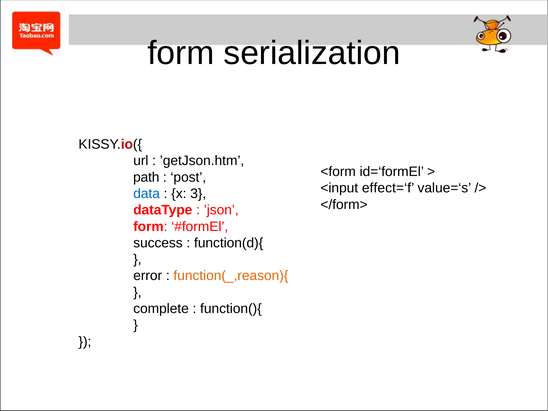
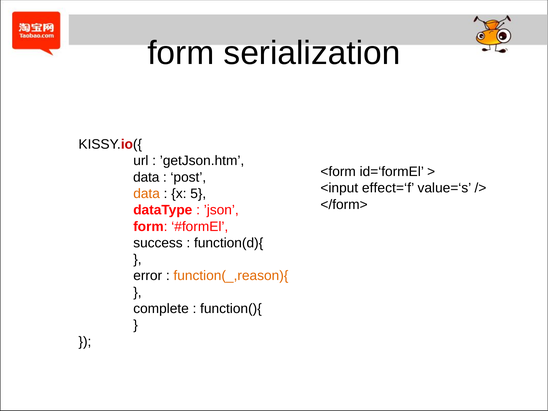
path at (146, 177): path -> data
data at (147, 194) colour: blue -> orange
3: 3 -> 5
